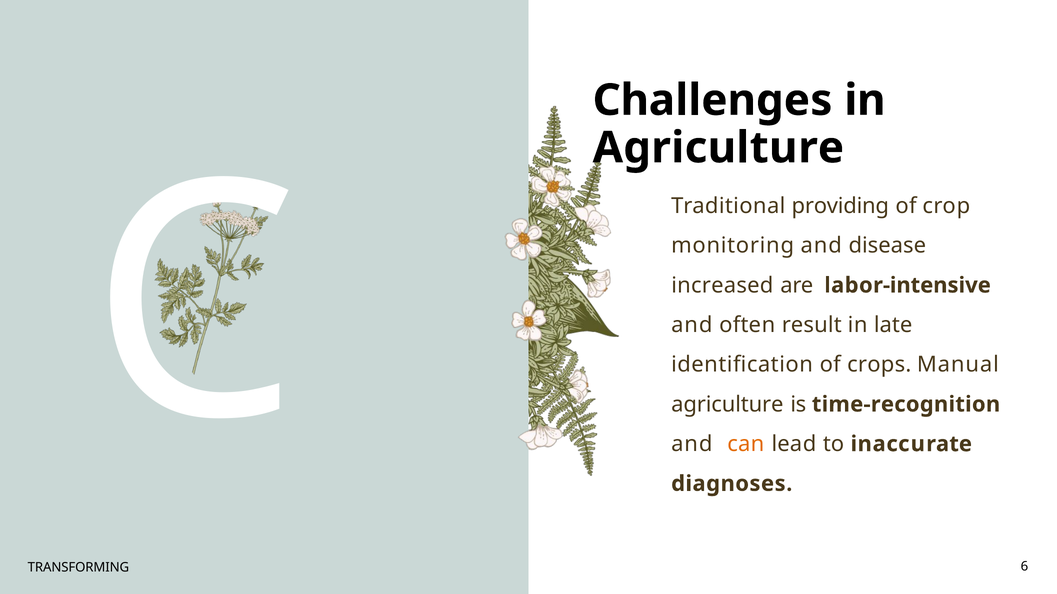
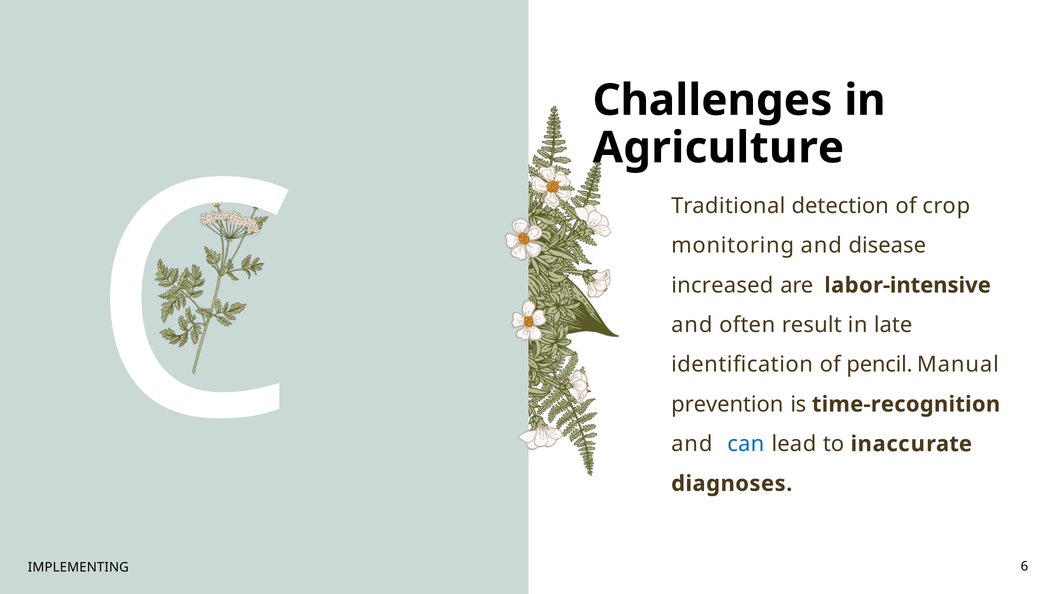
providing: providing -> detection
crops: crops -> pencil
agriculture at (727, 405): agriculture -> prevention
can colour: orange -> blue
TRANSFORMING: TRANSFORMING -> IMPLEMENTING
